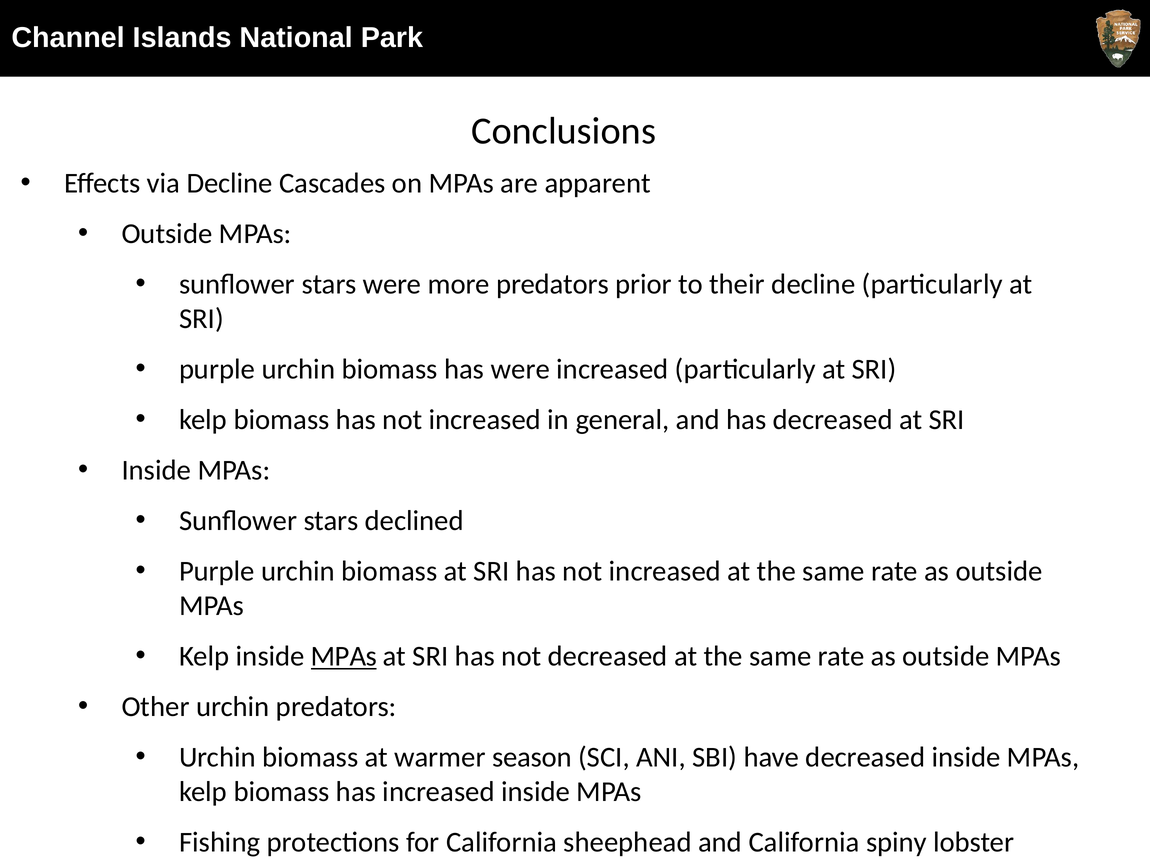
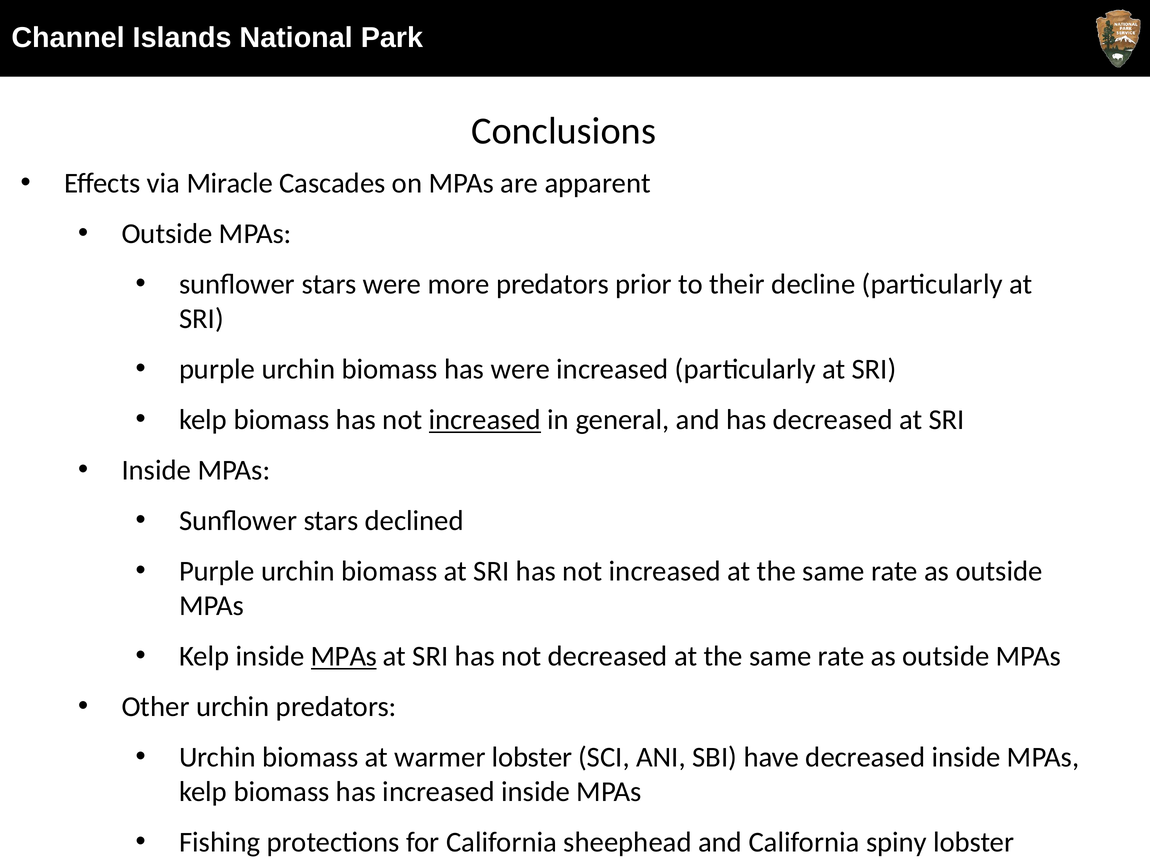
via Decline: Decline -> Miracle
increased at (485, 420) underline: none -> present
warmer season: season -> lobster
